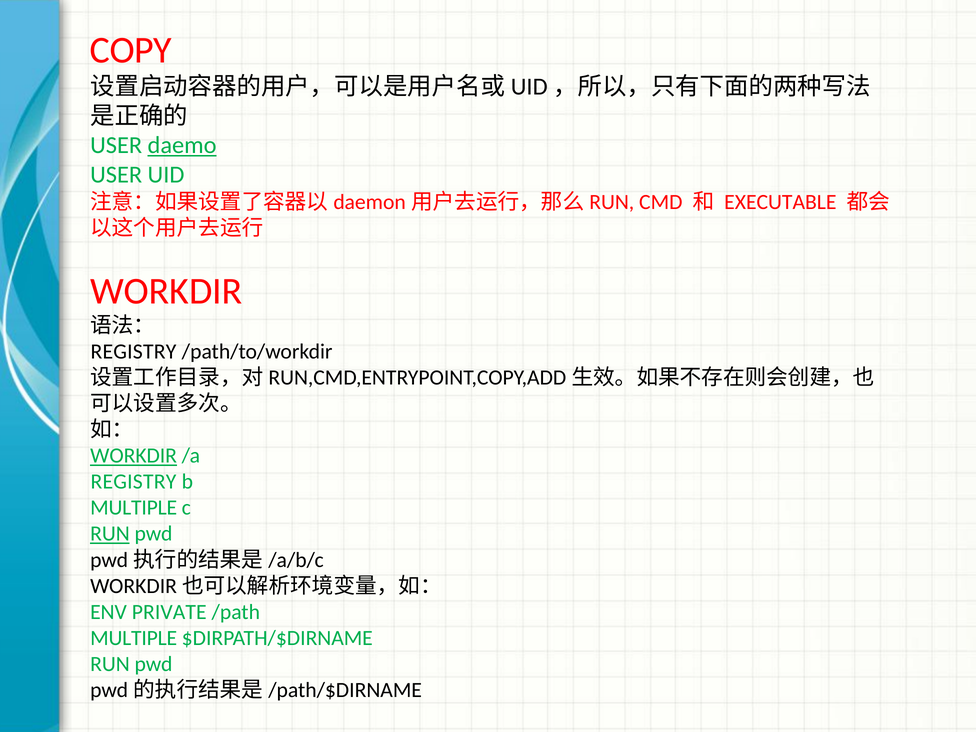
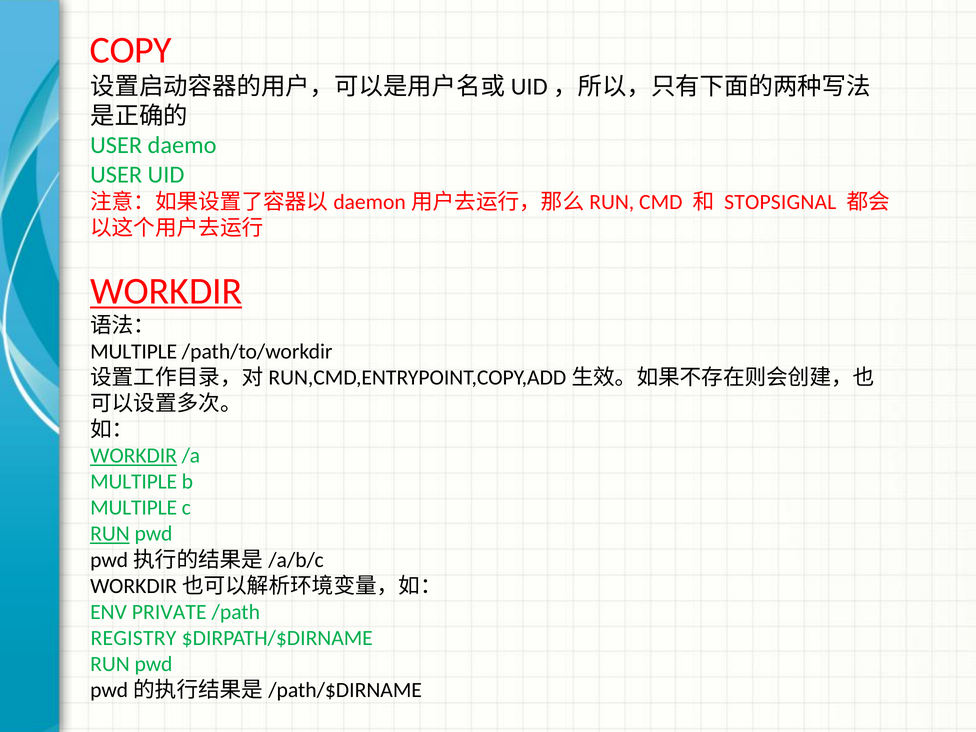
daemo underline: present -> none
EXECUTABLE: EXECUTABLE -> STOPSIGNAL
WORKDIR at (166, 291) underline: none -> present
REGISTRY at (133, 352): REGISTRY -> MULTIPLE
REGISTRY at (133, 482): REGISTRY -> MULTIPLE
MULTIPLE at (134, 638): MULTIPLE -> REGISTRY
